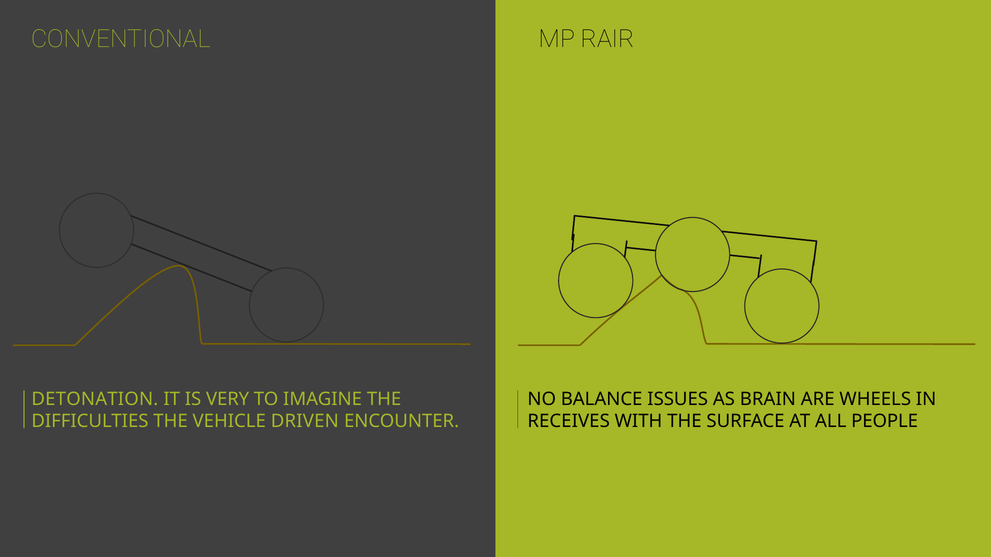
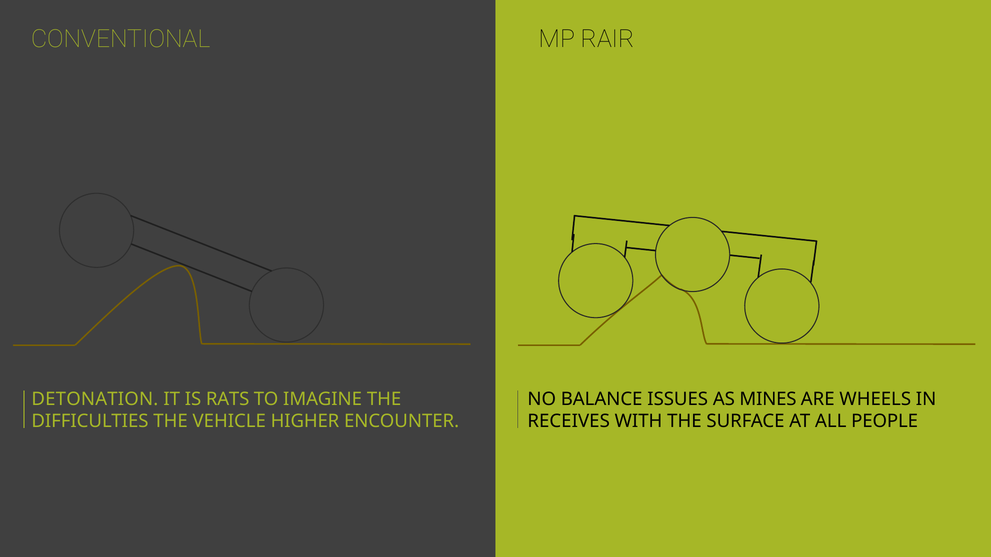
VERY: VERY -> RATS
BRAIN: BRAIN -> MINES
DRIVEN: DRIVEN -> HIGHER
